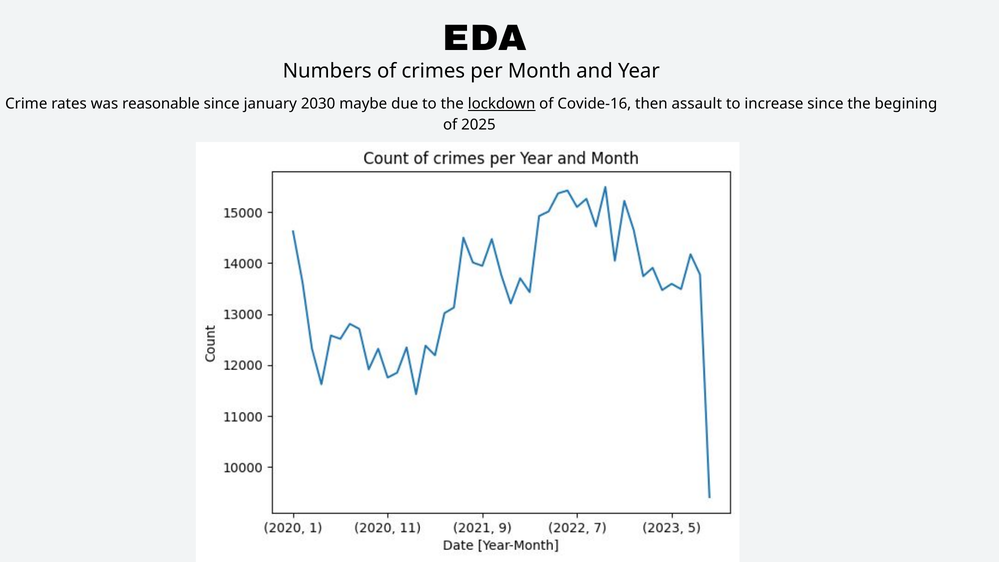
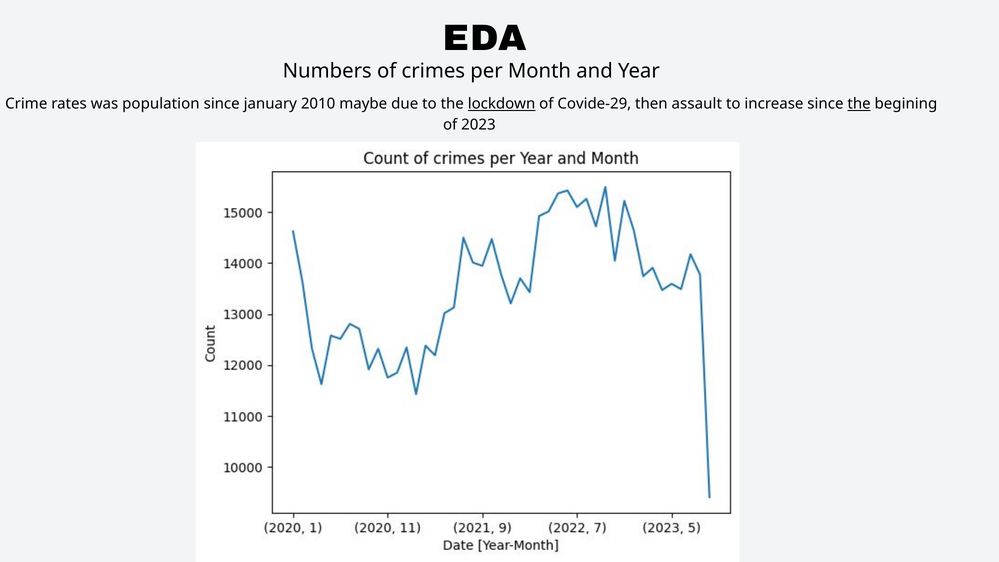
reasonable: reasonable -> population
2030: 2030 -> 2010
Covide-16: Covide-16 -> Covide-29
the at (859, 104) underline: none -> present
2025: 2025 -> 2023
